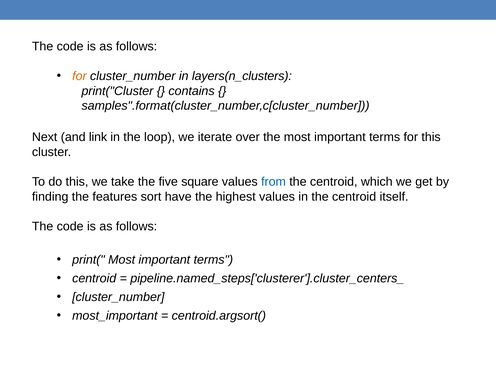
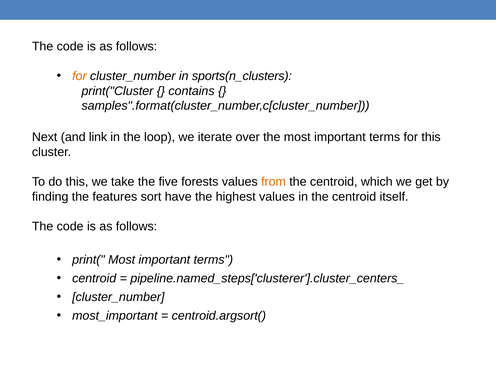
layers(n_clusters: layers(n_clusters -> sports(n_clusters
square: square -> forests
from colour: blue -> orange
